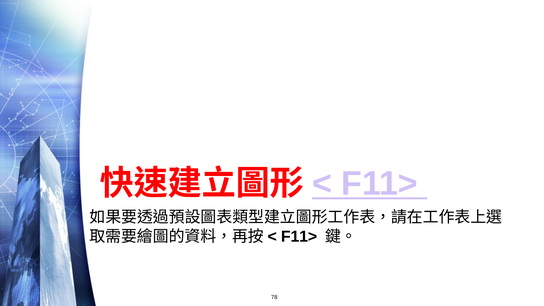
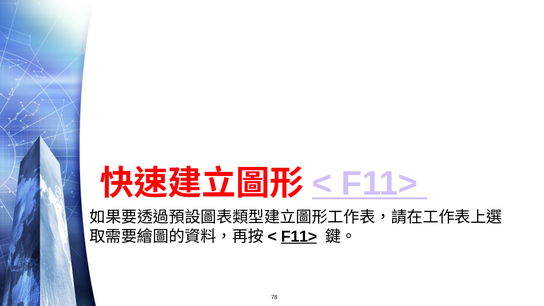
F11> at (299, 236) underline: none -> present
